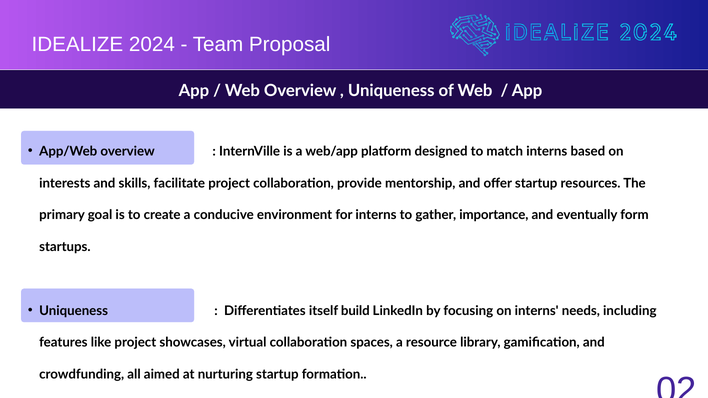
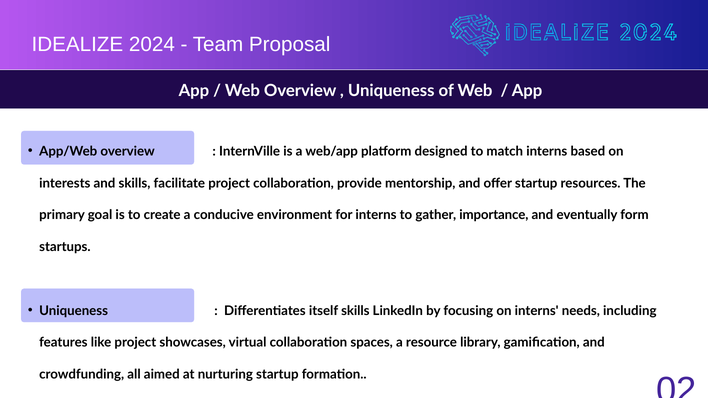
itself build: build -> skills
